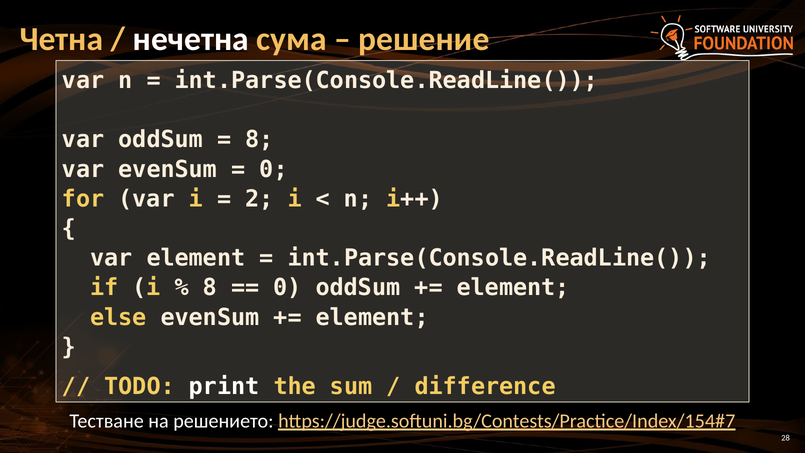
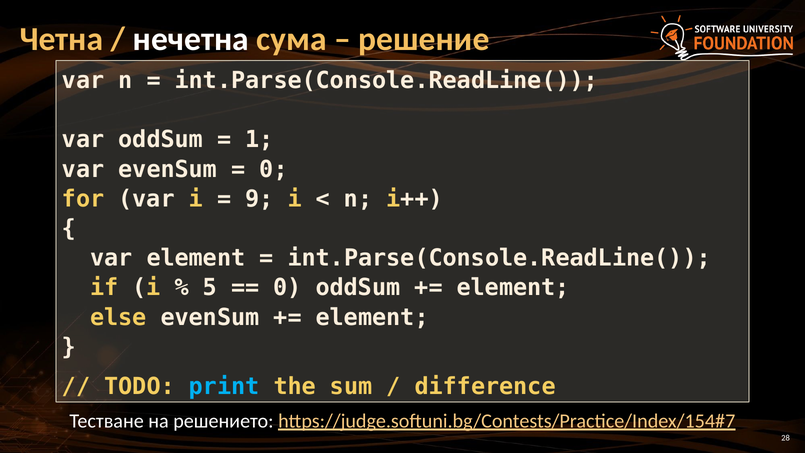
8 at (259, 140): 8 -> 1
2: 2 -> 9
8 at (210, 288): 8 -> 5
print colour: white -> light blue
